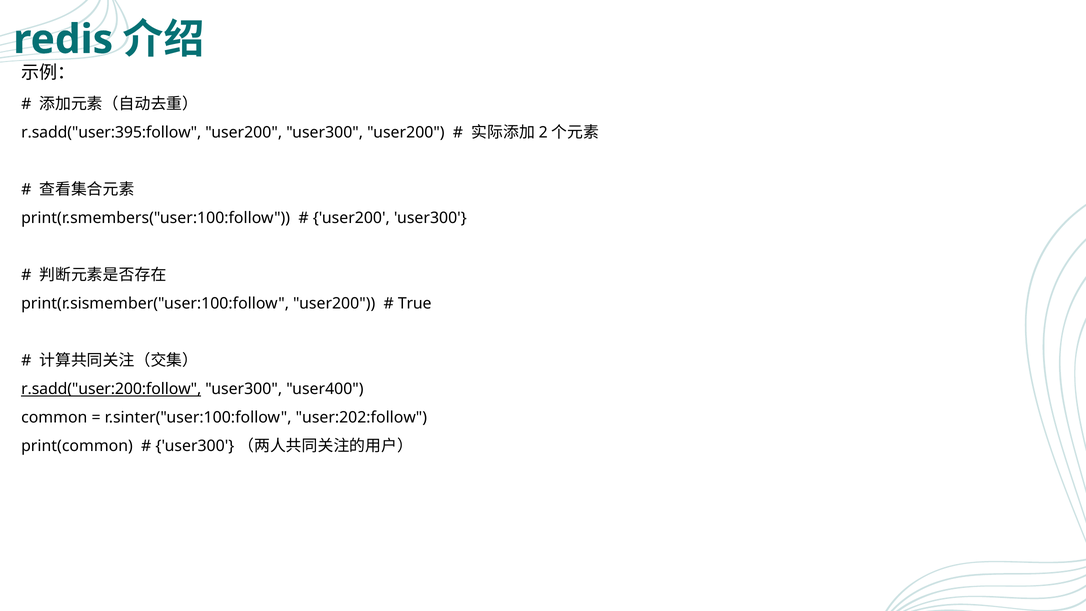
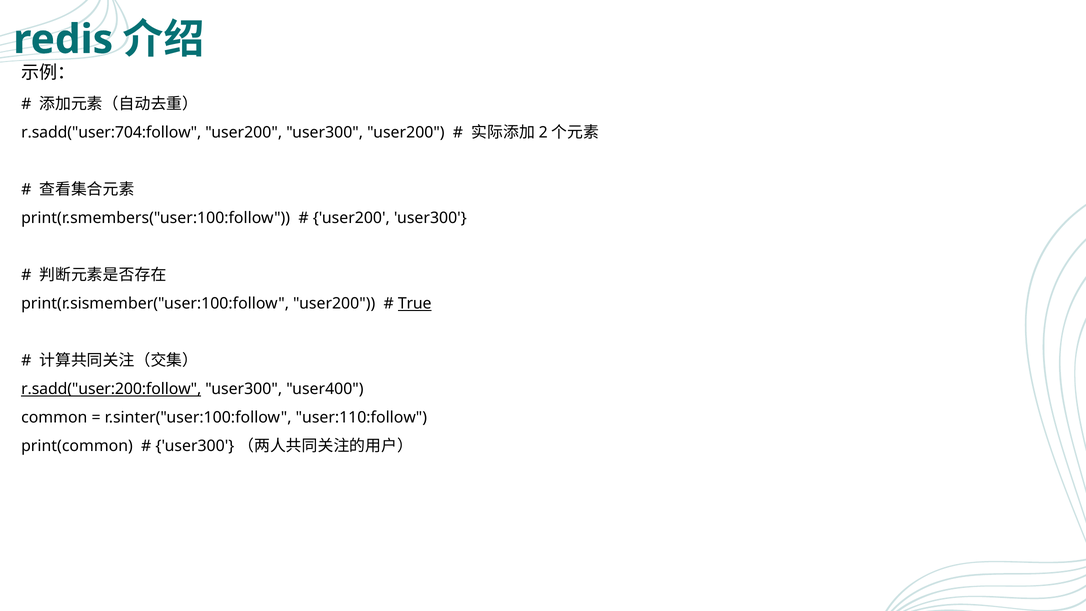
r.sadd("user:395:follow: r.sadd("user:395:follow -> r.sadd("user:704:follow
True underline: none -> present
user:202:follow: user:202:follow -> user:110:follow
